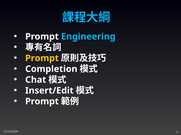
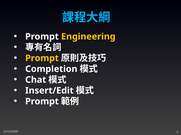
Engineering colour: light blue -> yellow
